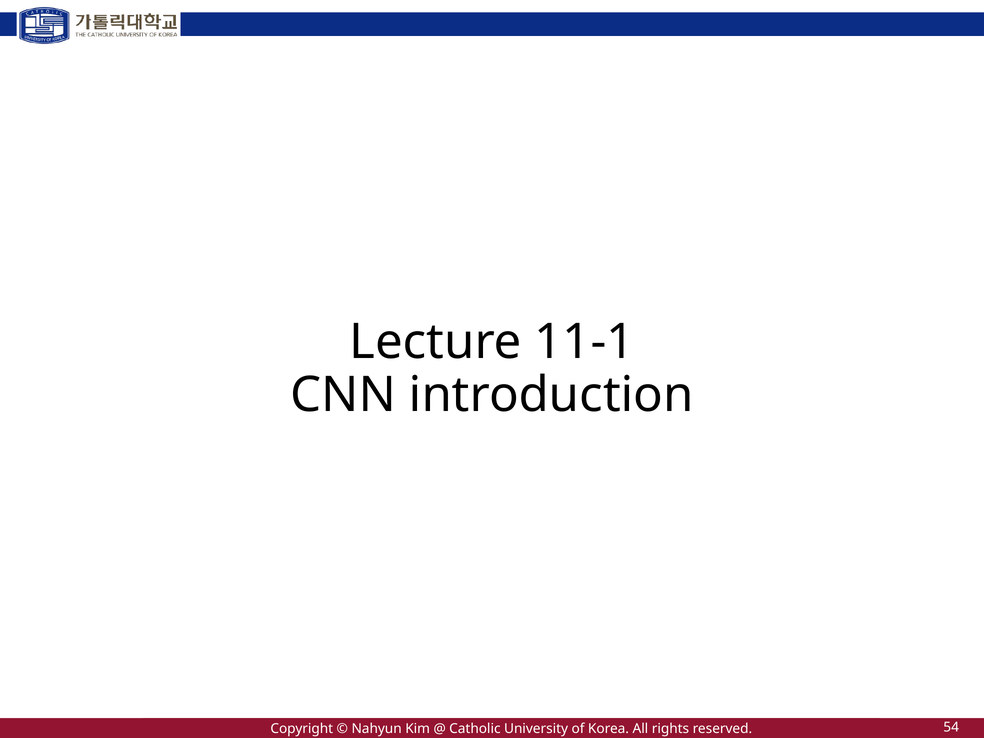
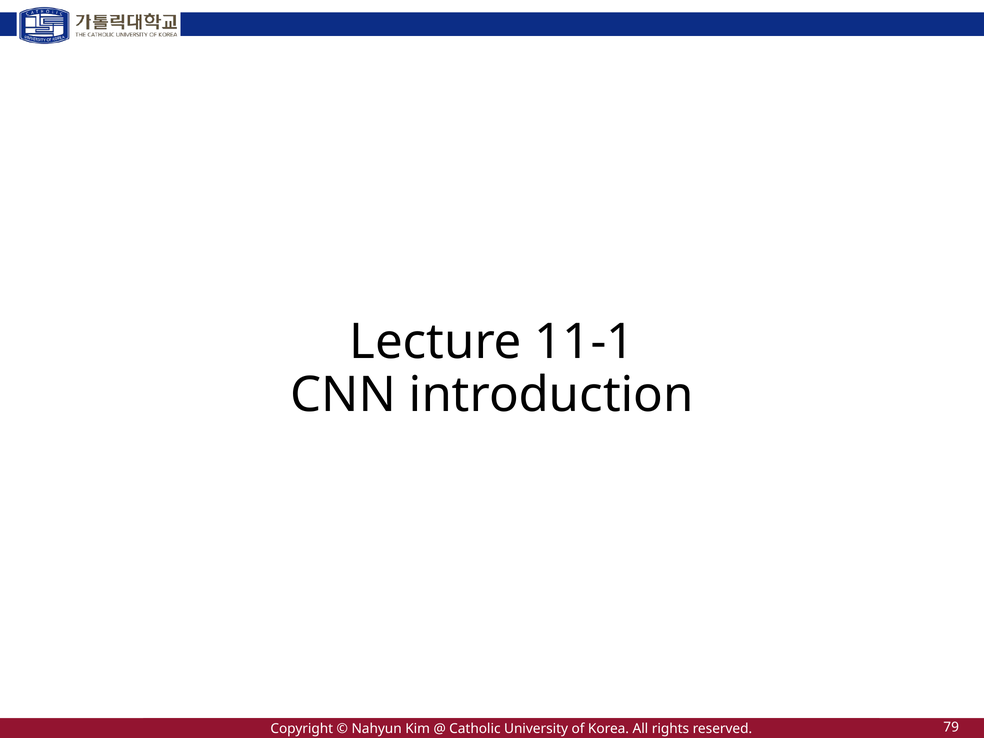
54: 54 -> 79
